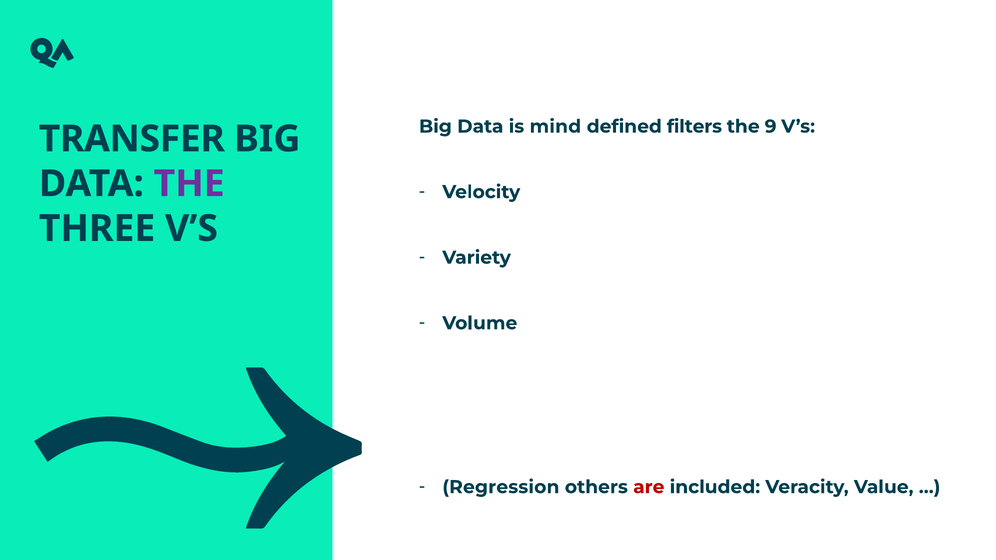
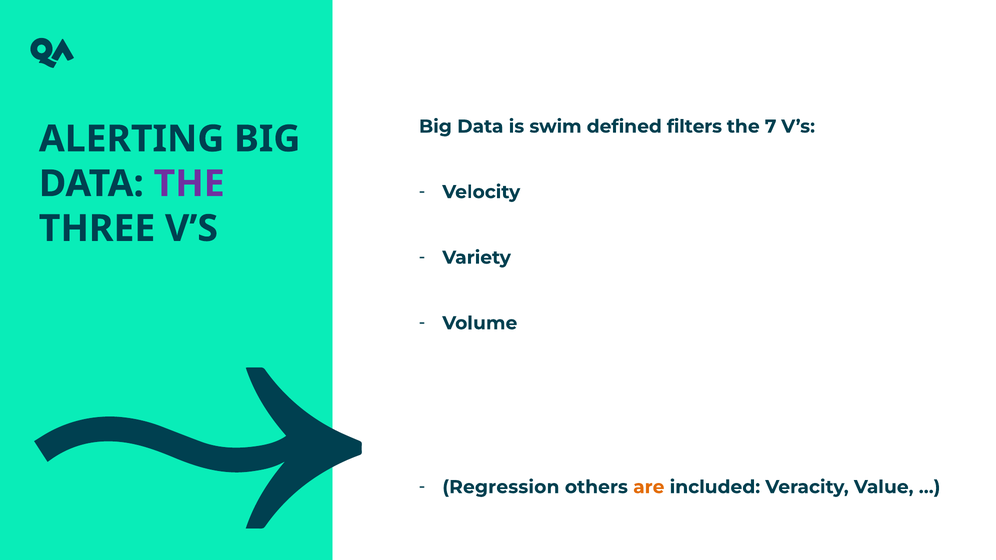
mind: mind -> swim
9: 9 -> 7
TRANSFER: TRANSFER -> ALERTING
are colour: red -> orange
